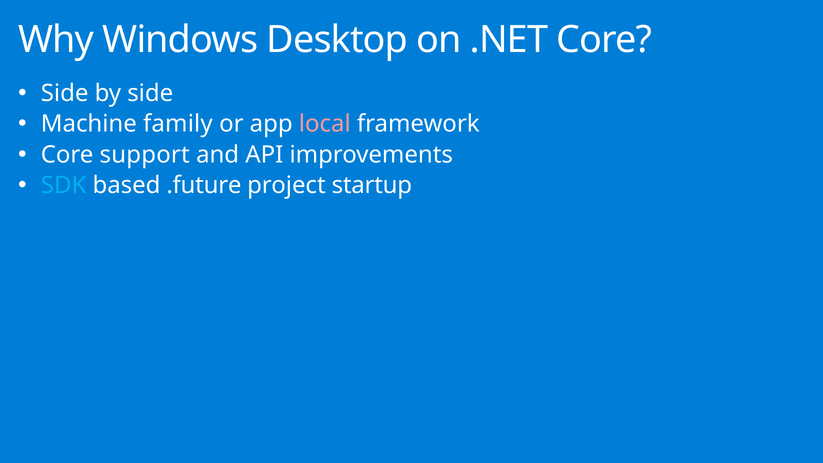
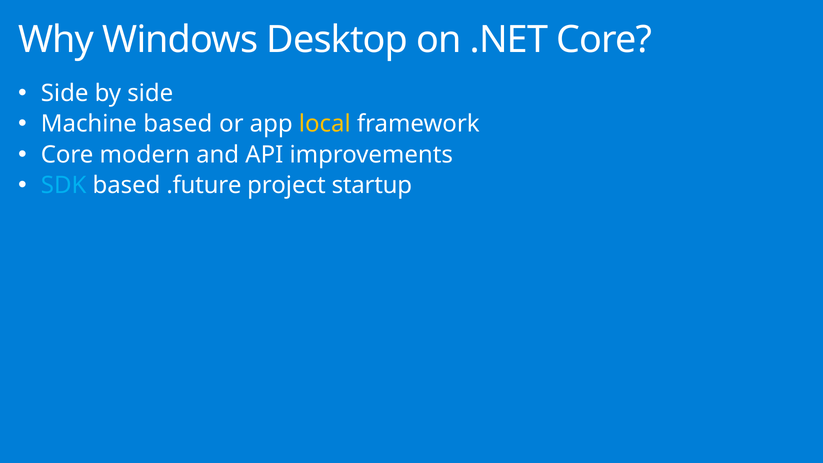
Machine family: family -> based
local colour: pink -> yellow
support: support -> modern
